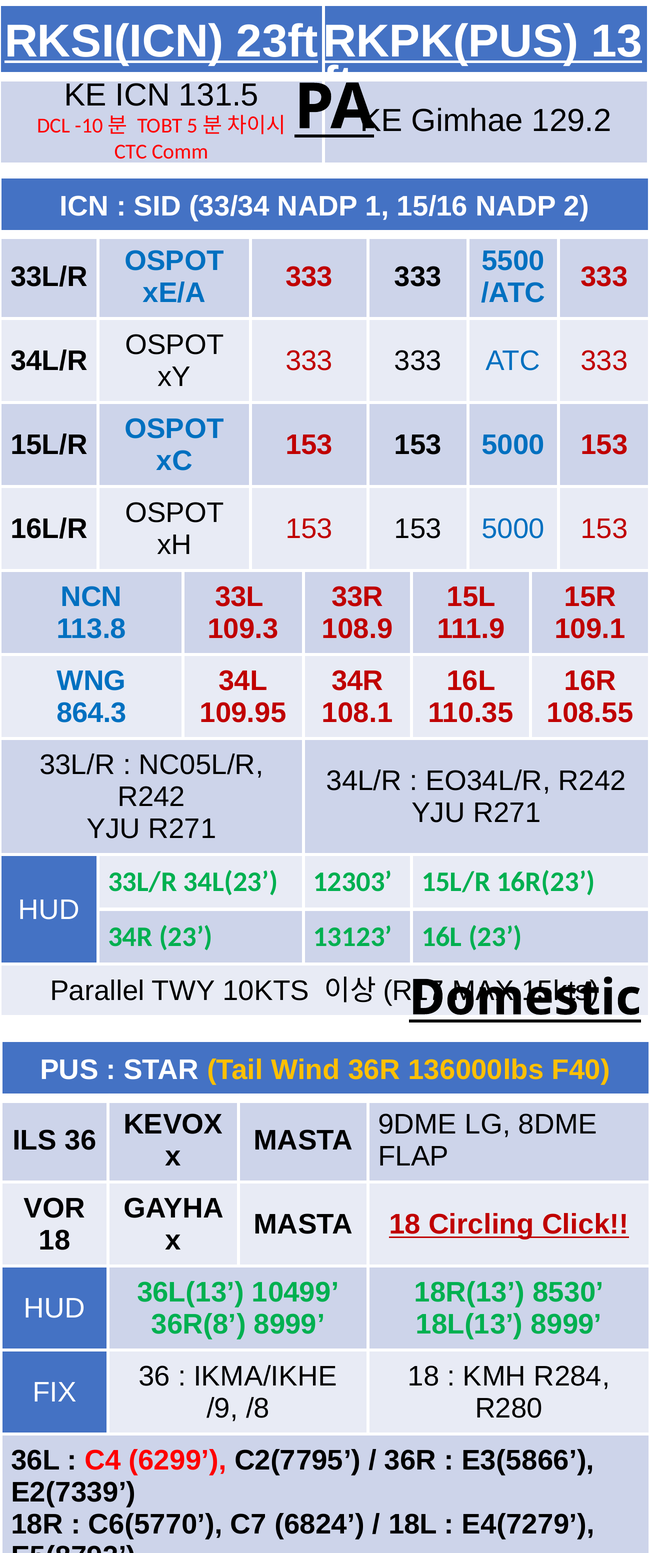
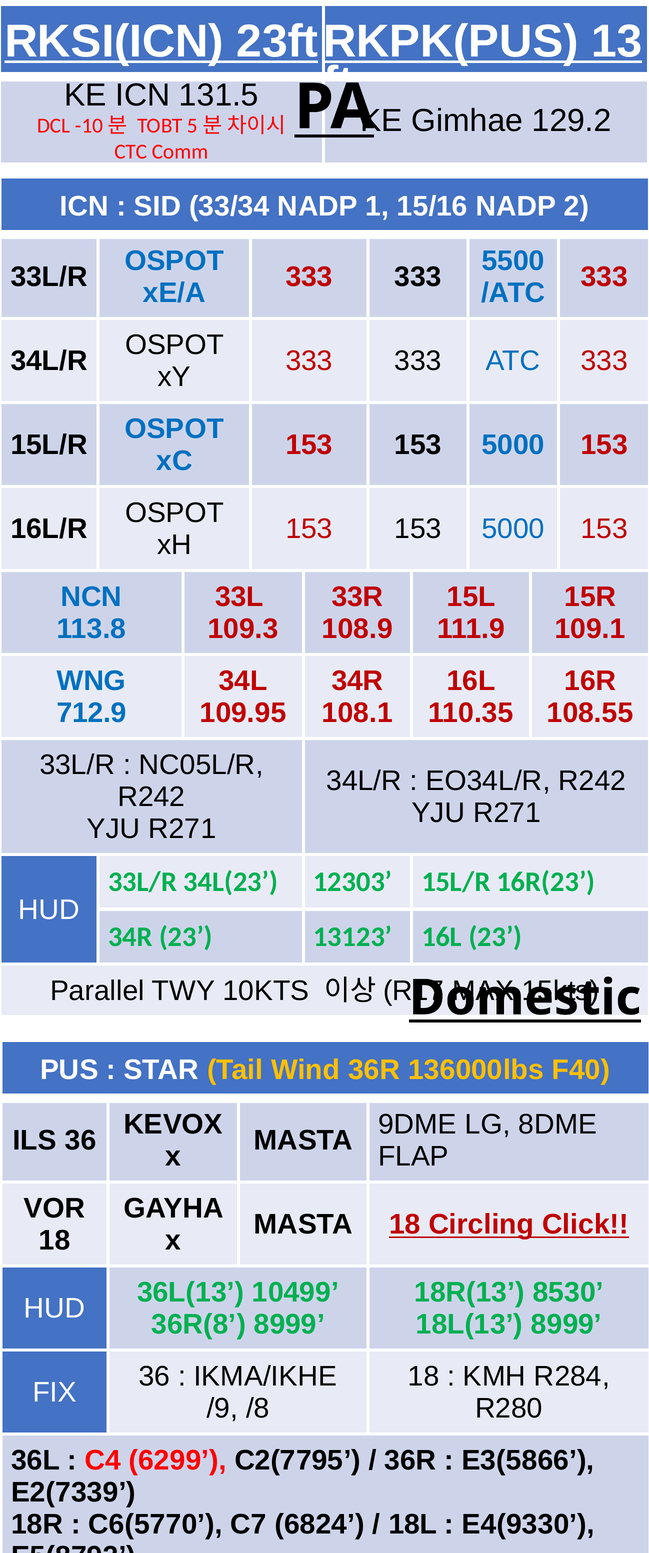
864.3: 864.3 -> 712.9
E4(7279: E4(7279 -> E4(9330
